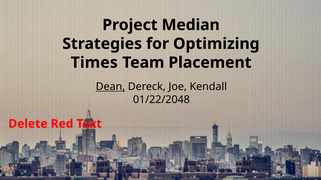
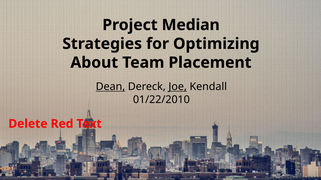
Times: Times -> About
Joe underline: none -> present
01/22/2048: 01/22/2048 -> 01/22/2010
